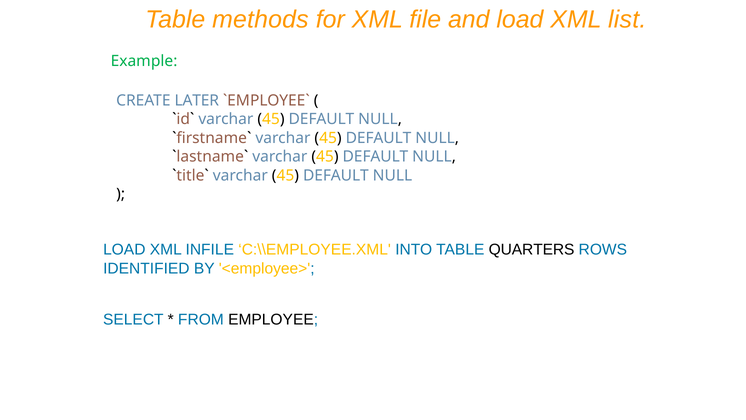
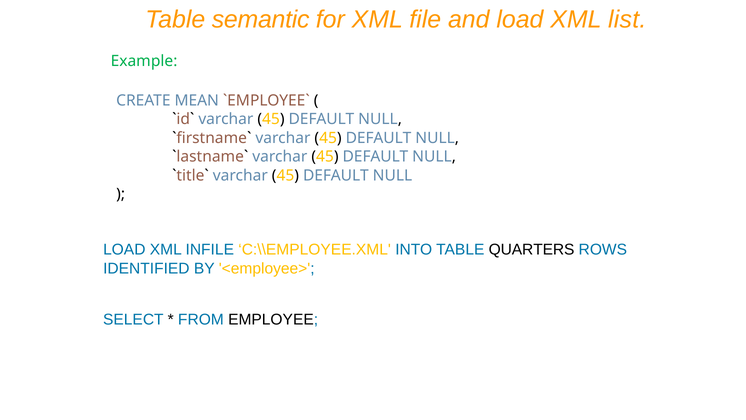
methods: methods -> semantic
LATER: LATER -> MEAN
